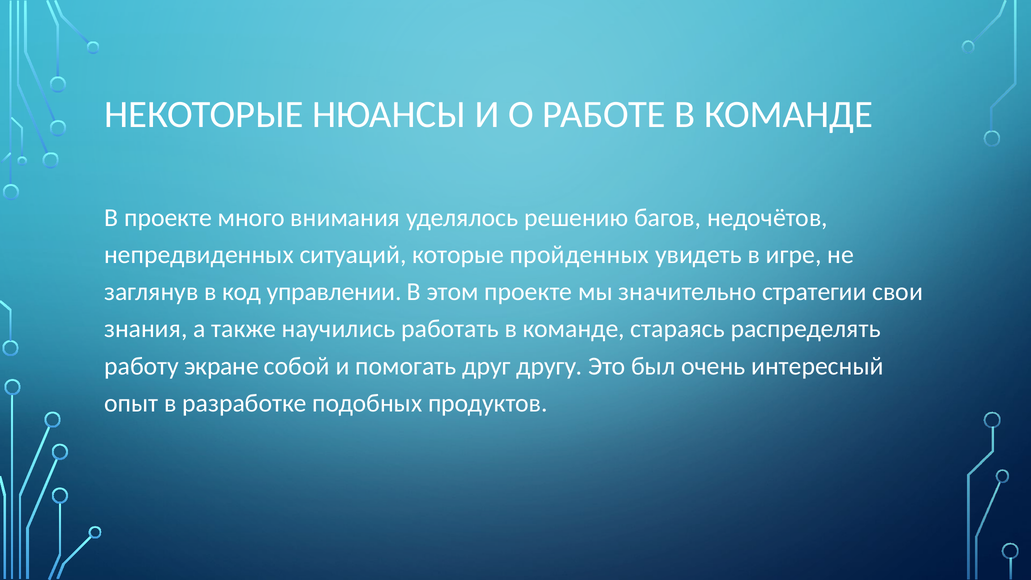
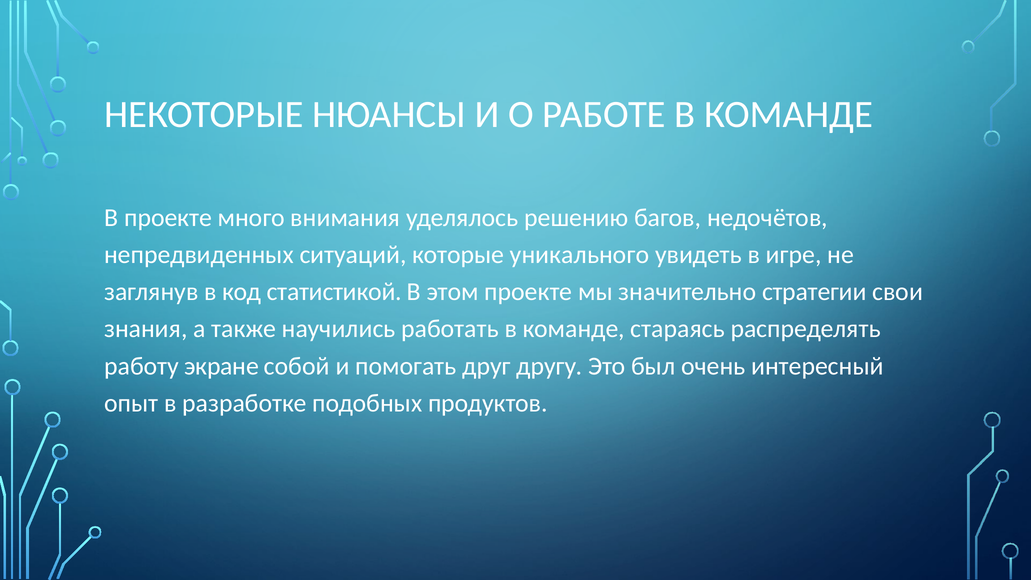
пройденных: пройденных -> уникального
управлении: управлении -> статистикой
